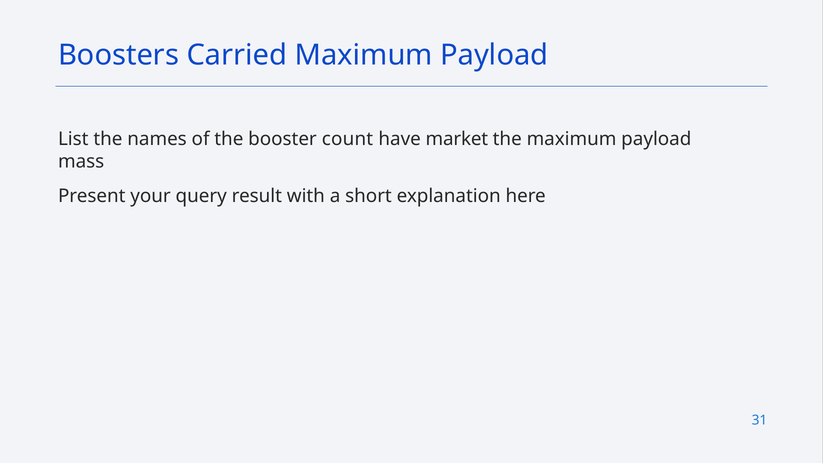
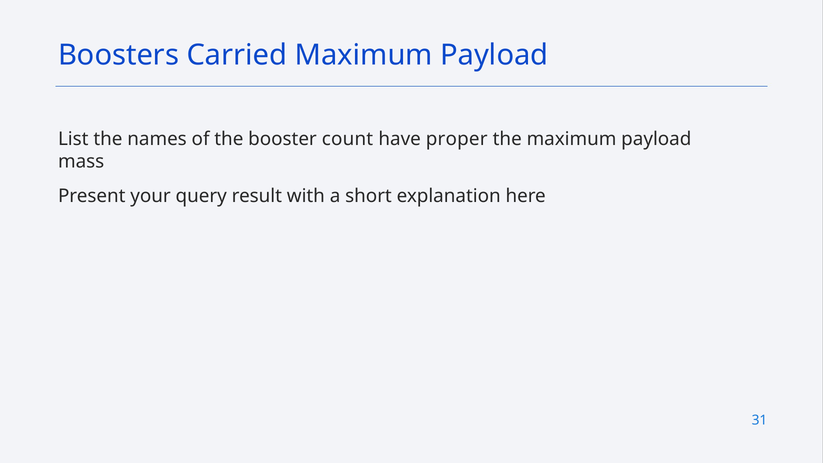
market: market -> proper
